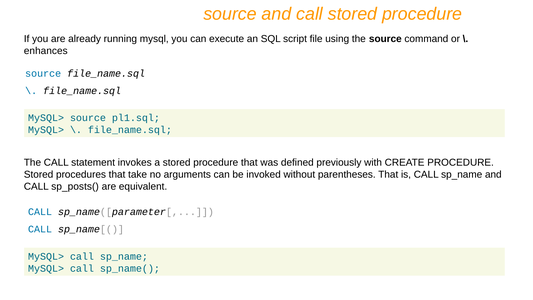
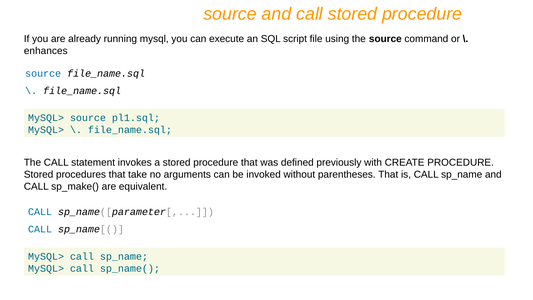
sp_posts(: sp_posts( -> sp_make(
